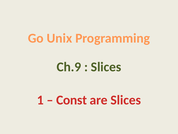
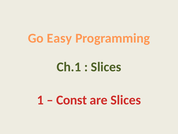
Unix: Unix -> Easy
Ch.9: Ch.9 -> Ch.1
